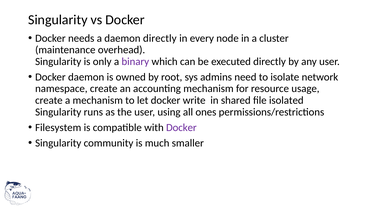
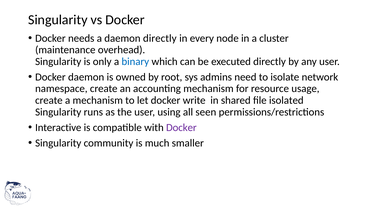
binary colour: purple -> blue
ones: ones -> seen
Filesystem: Filesystem -> Interactive
